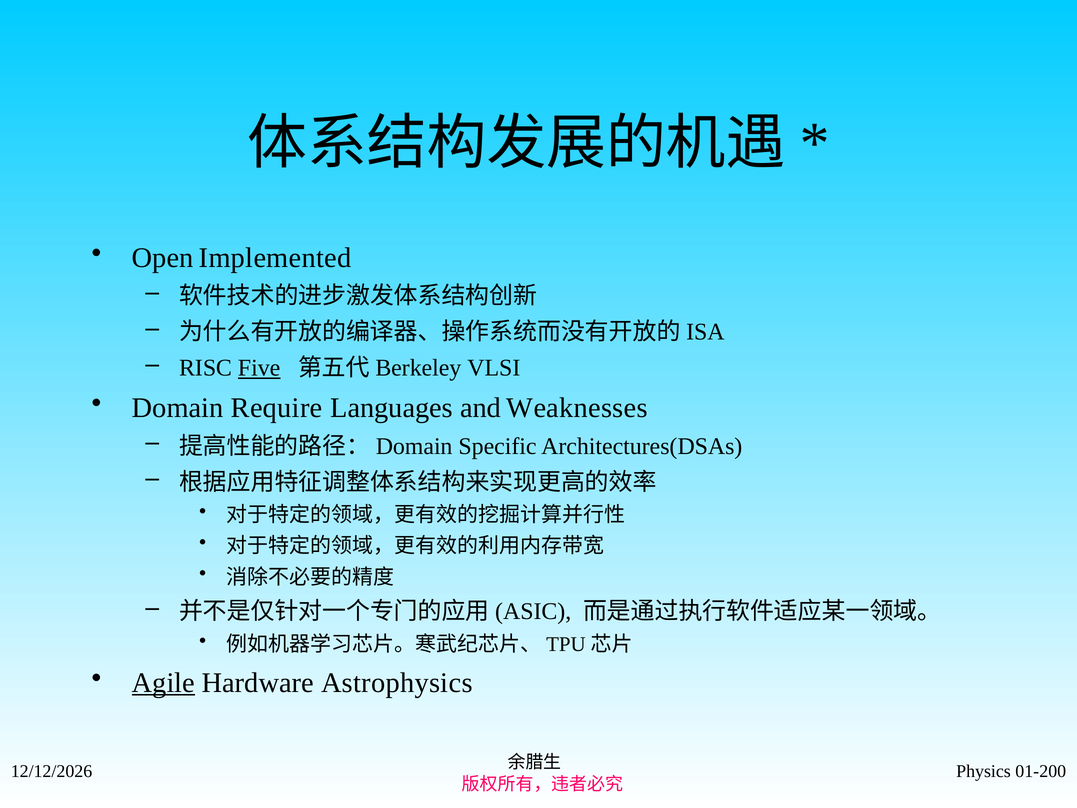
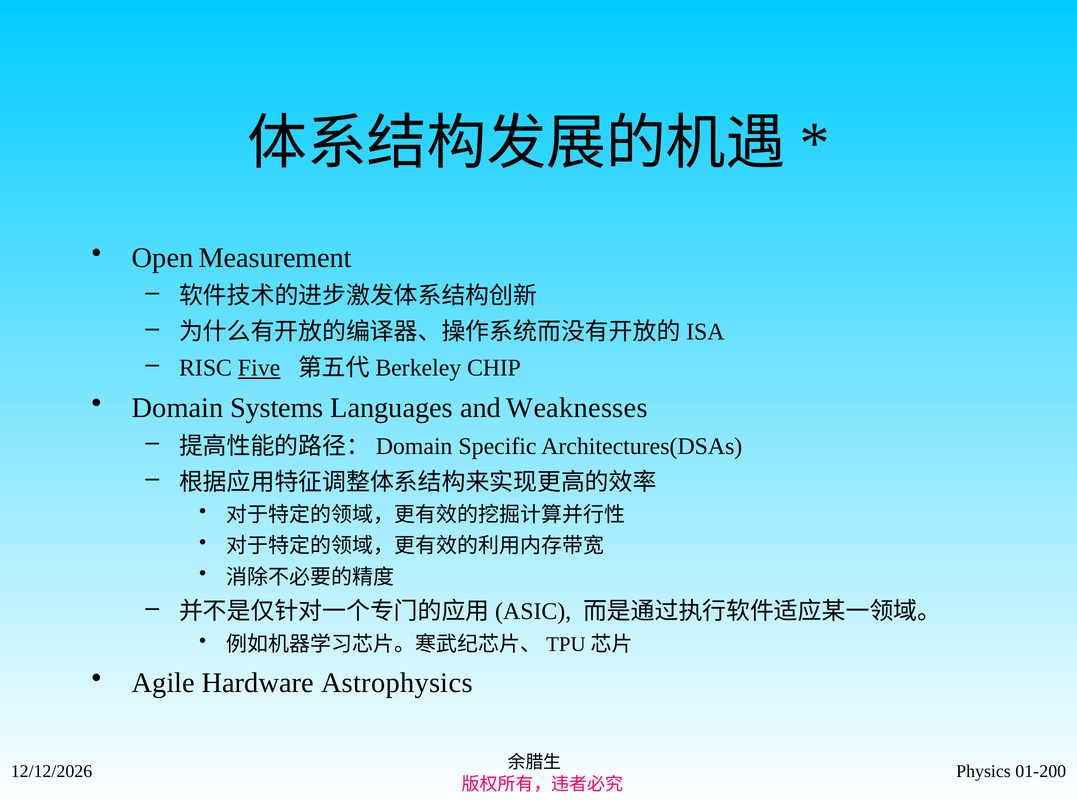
Implemented: Implemented -> Measurement
VLSI: VLSI -> CHIP
Require: Require -> Systems
Agile underline: present -> none
